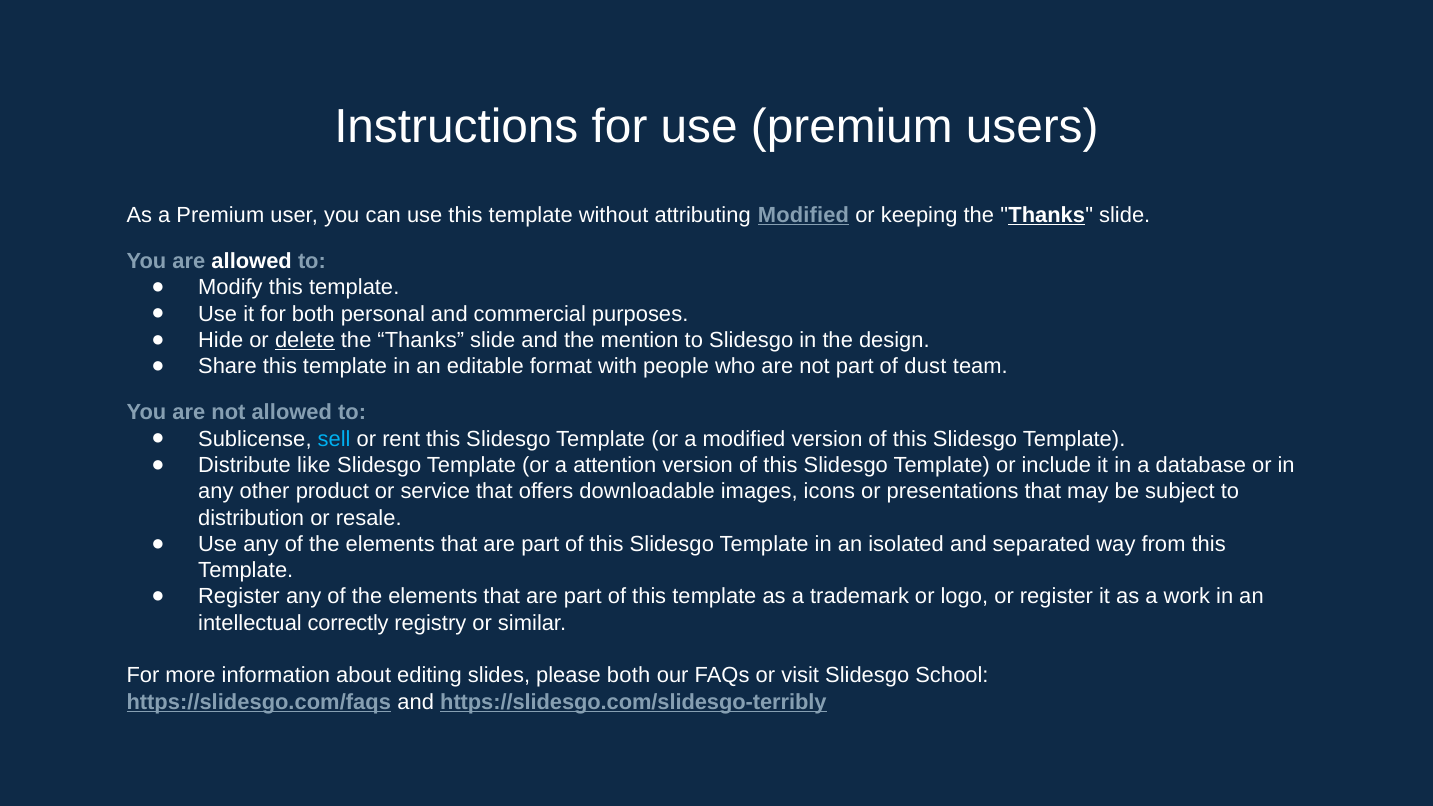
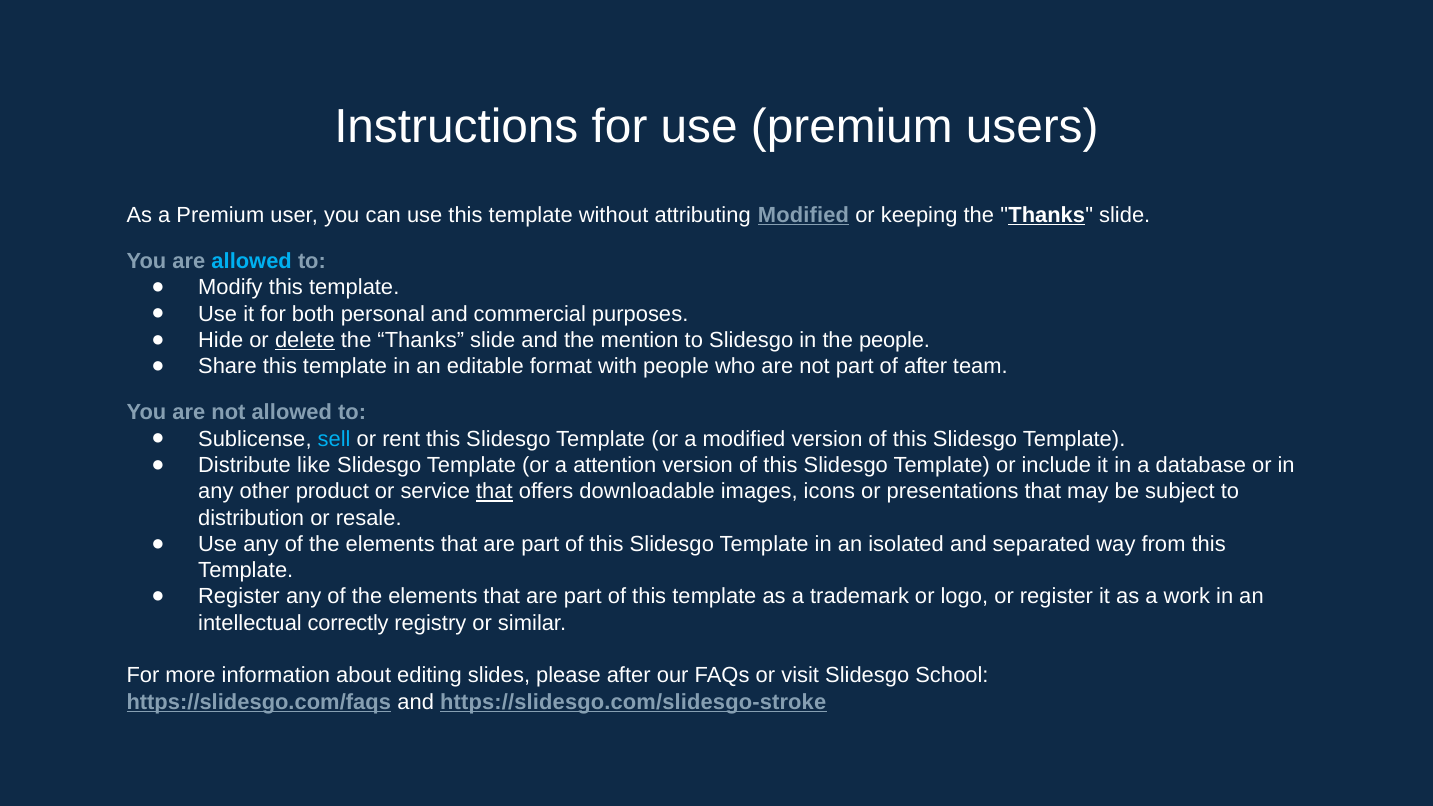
allowed at (252, 261) colour: white -> light blue
the design: design -> people
of dust: dust -> after
that at (494, 492) underline: none -> present
please both: both -> after
https://slidesgo.com/slidesgo-terribly: https://slidesgo.com/slidesgo-terribly -> https://slidesgo.com/slidesgo-stroke
